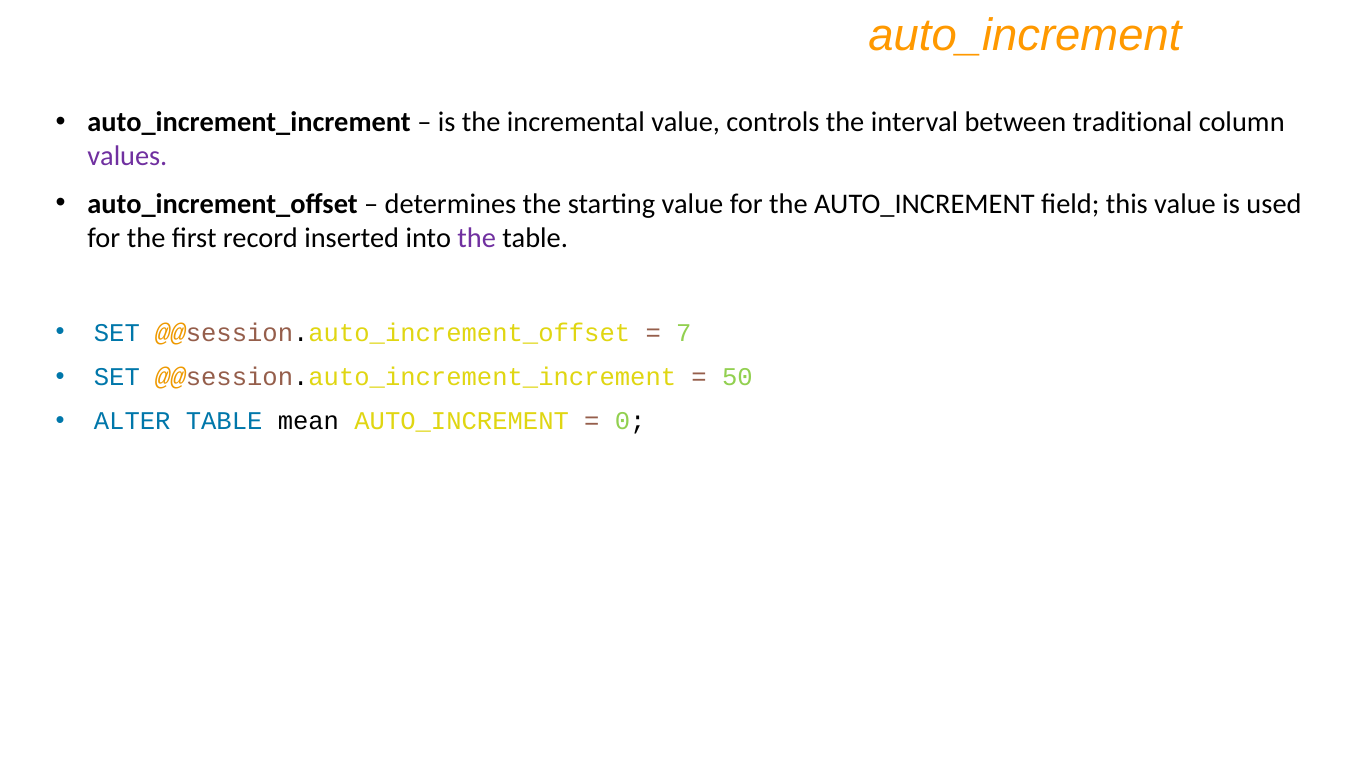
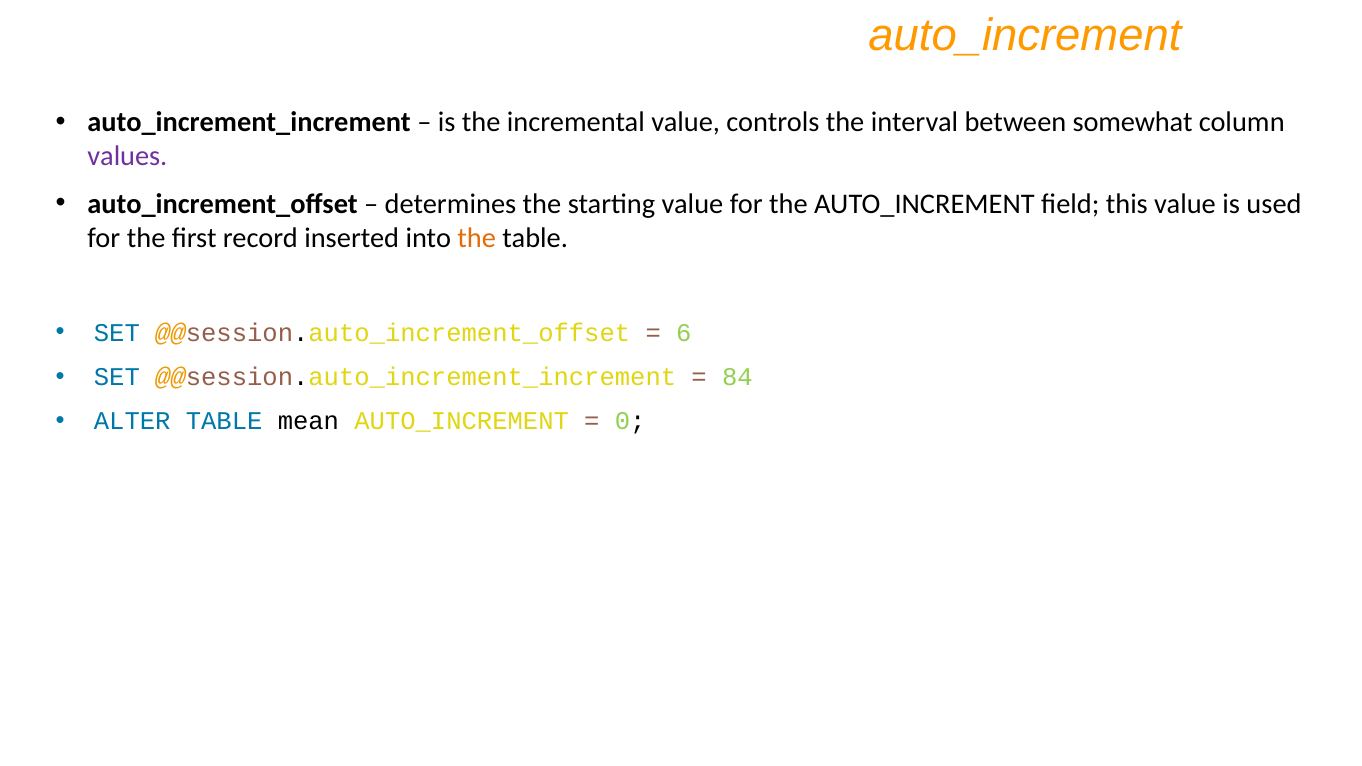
traditional: traditional -> somewhat
the at (477, 238) colour: purple -> orange
7: 7 -> 6
50: 50 -> 84
